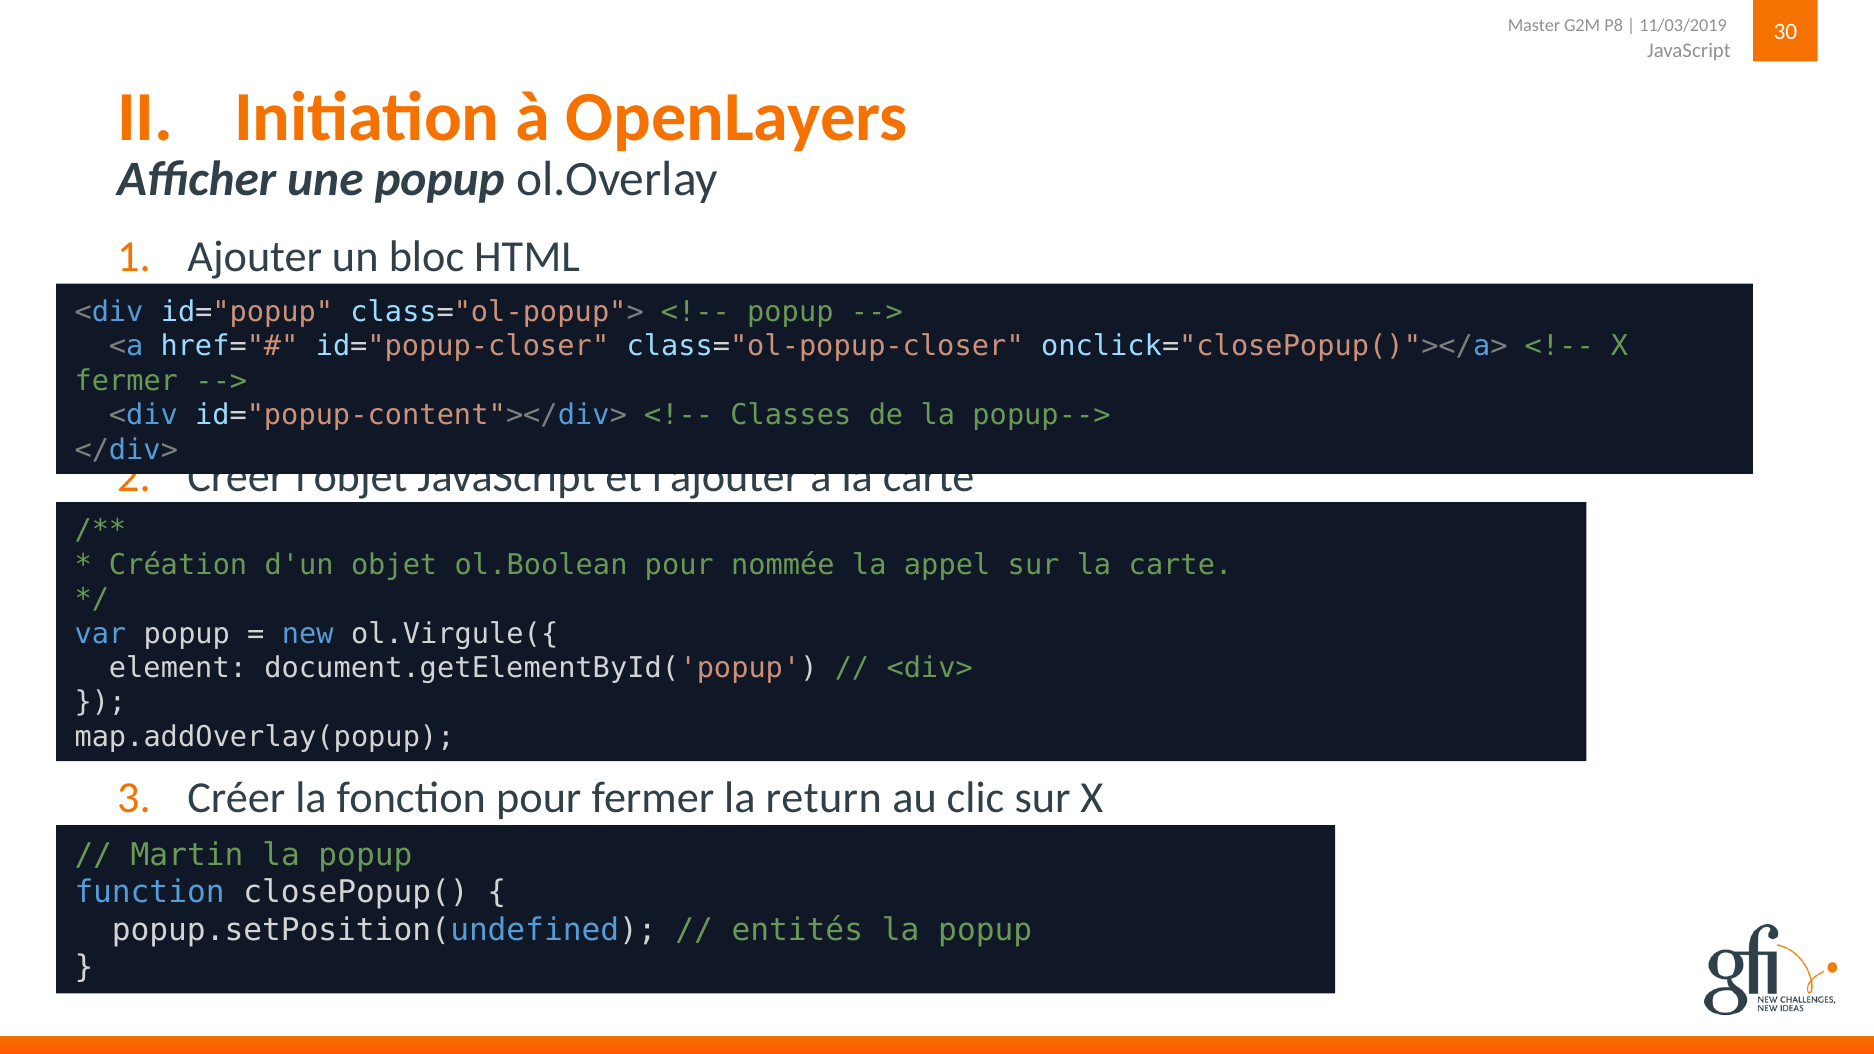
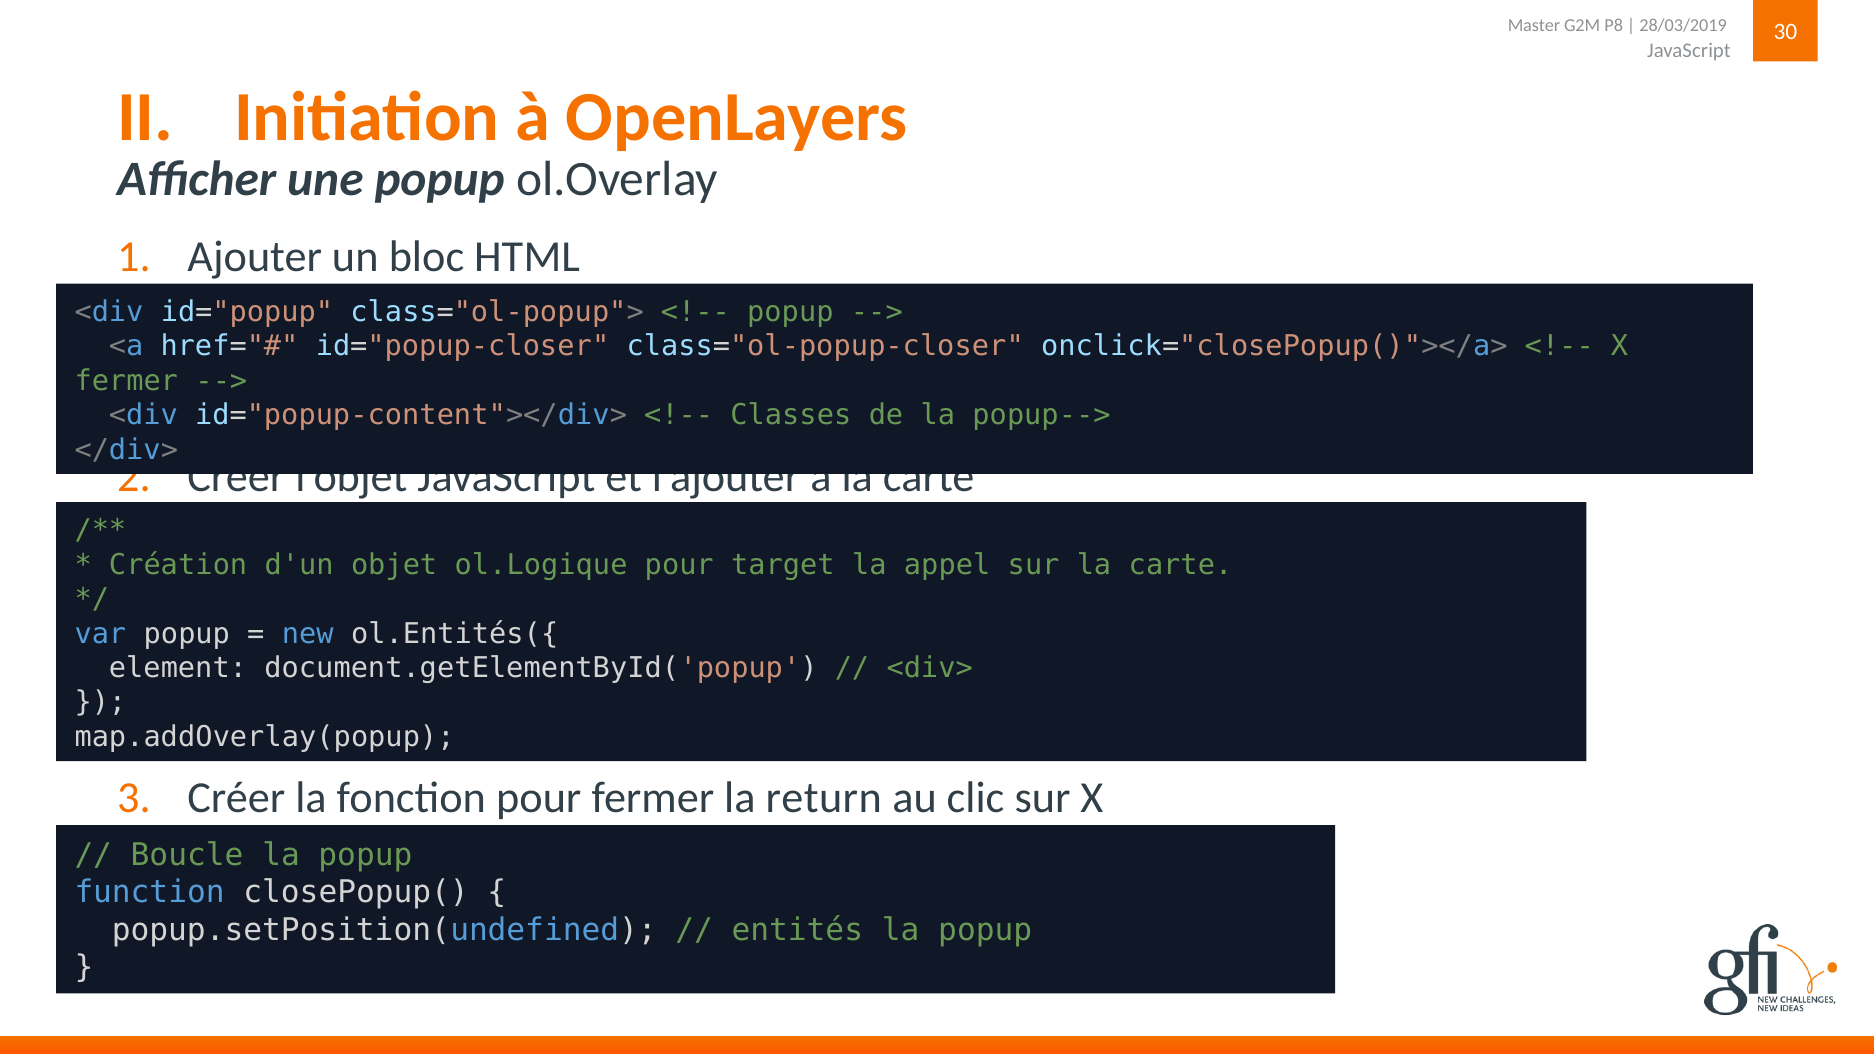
11/03/2019: 11/03/2019 -> 28/03/2019
ol.Boolean: ol.Boolean -> ol.Logique
nommée: nommée -> target
ol.Virgule({: ol.Virgule({ -> ol.Entités({
Martin: Martin -> Boucle
